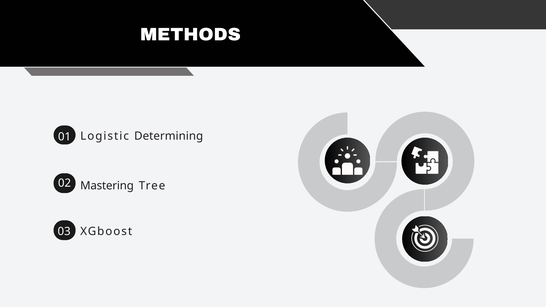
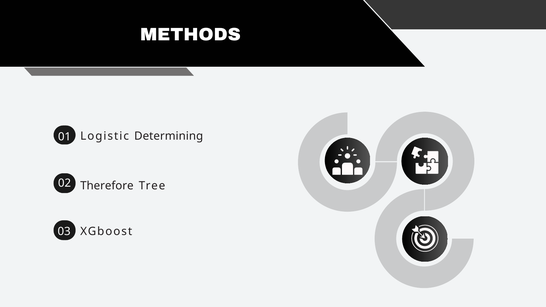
Mastering: Mastering -> Therefore
